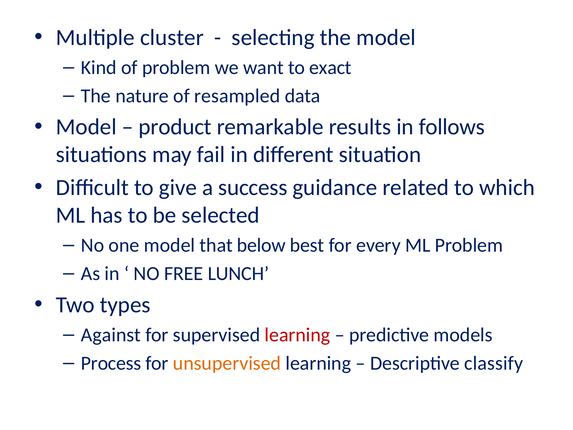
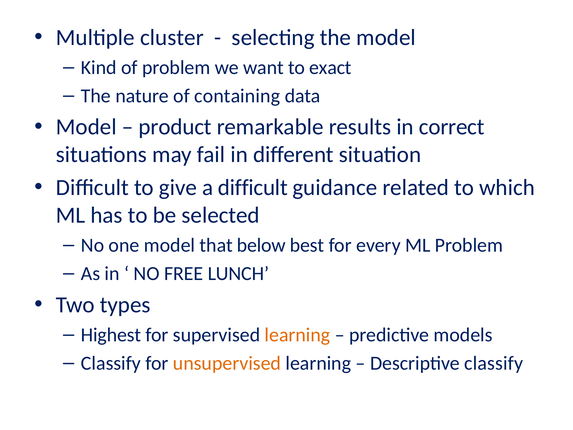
resampled: resampled -> containing
follows: follows -> correct
a success: success -> difficult
Against: Against -> Highest
learning at (297, 335) colour: red -> orange
Process at (111, 363): Process -> Classify
